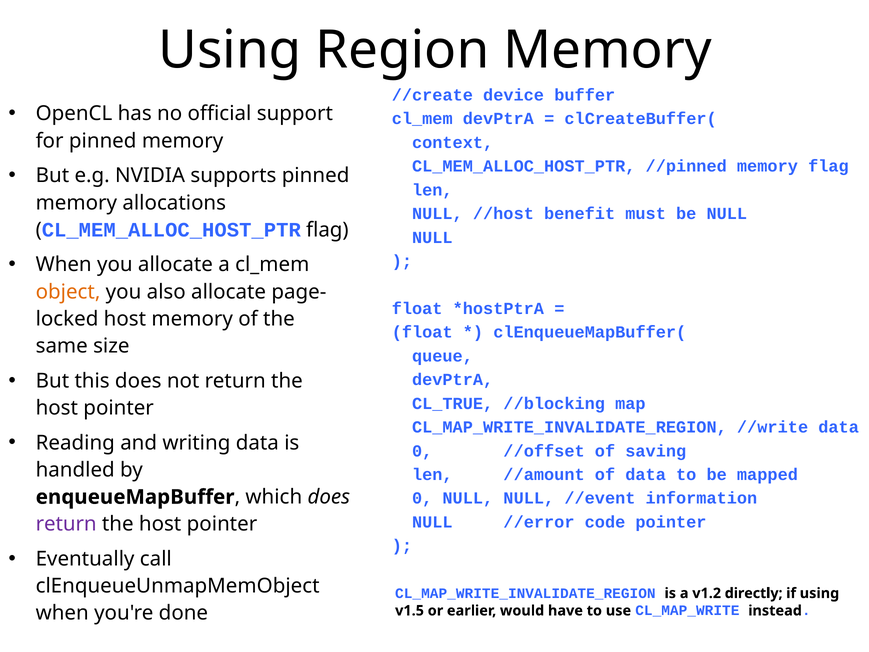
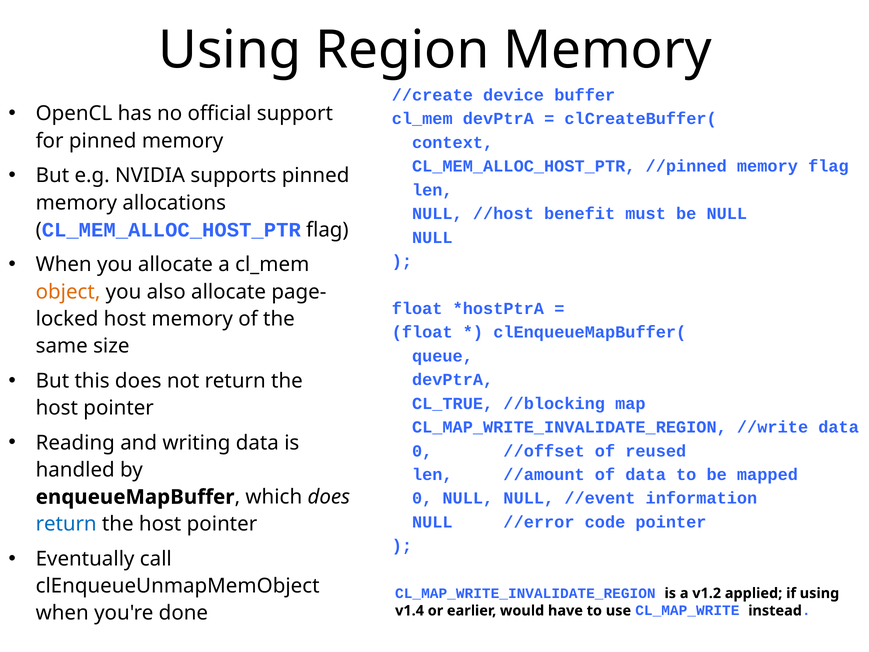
saving: saving -> reused
return at (66, 524) colour: purple -> blue
directly: directly -> applied
v1.5: v1.5 -> v1.4
